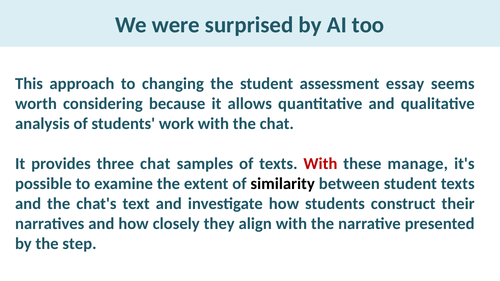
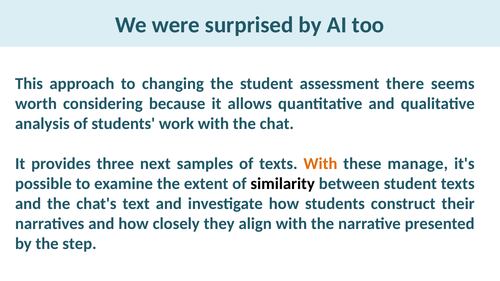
essay: essay -> there
three chat: chat -> next
With at (320, 164) colour: red -> orange
